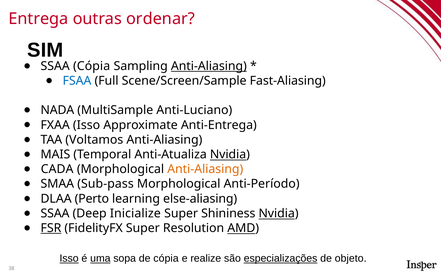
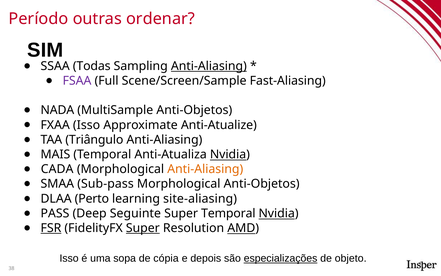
Entrega: Entrega -> Período
SSAA Cópia: Cópia -> Todas
FSAA colour: blue -> purple
MultiSample Anti-Luciano: Anti-Luciano -> Anti-Objetos
Anti-Entrega: Anti-Entrega -> Anti-Atualize
Voltamos: Voltamos -> Triângulo
Morphological Anti-Período: Anti-Período -> Anti-Objetos
else-aliasing: else-aliasing -> site-aliasing
SSAA at (55, 213): SSAA -> PASS
Inicialize: Inicialize -> Seguinte
Super Shininess: Shininess -> Temporal
Super at (143, 228) underline: none -> present
Isso at (69, 258) underline: present -> none
uma underline: present -> none
realize: realize -> depois
